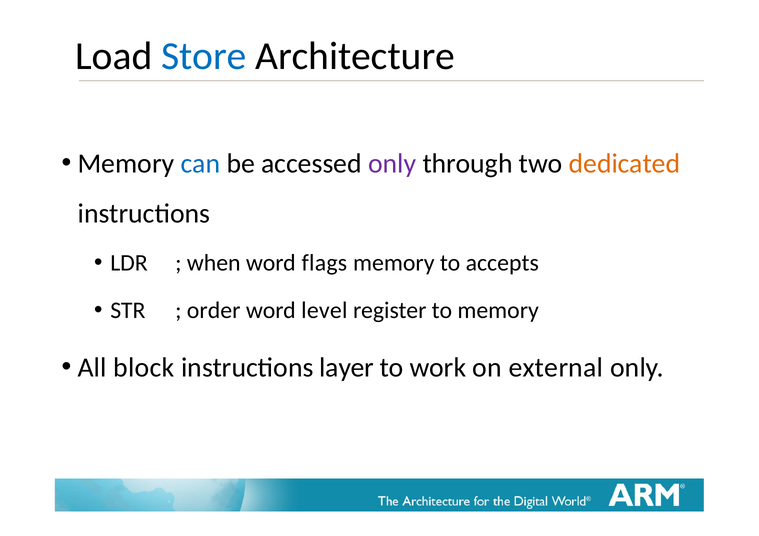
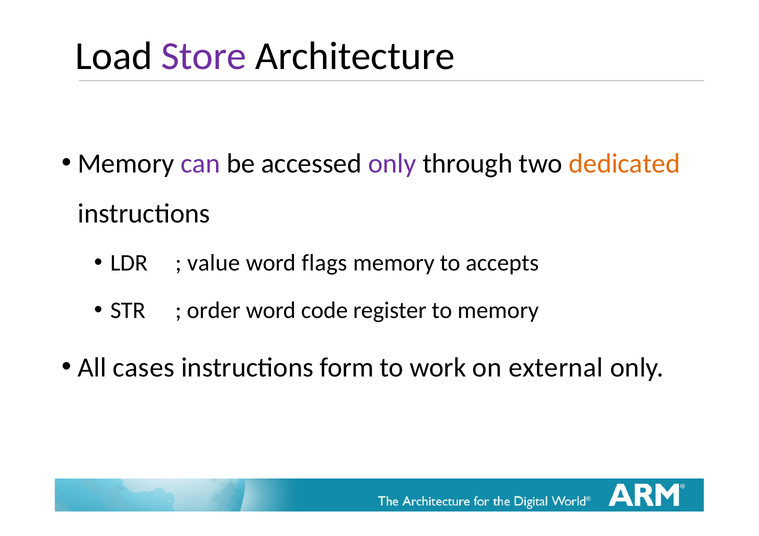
Store colour: blue -> purple
can colour: blue -> purple
when: when -> value
level: level -> code
block: block -> cases
layer: layer -> form
